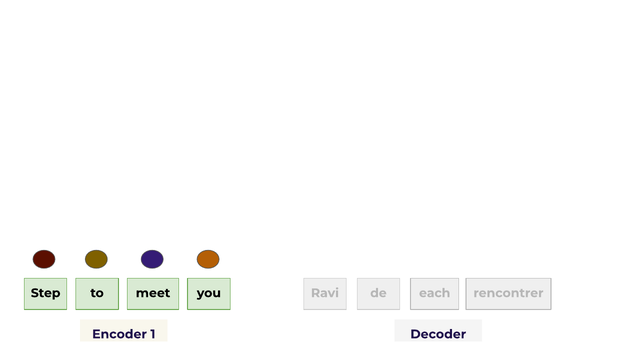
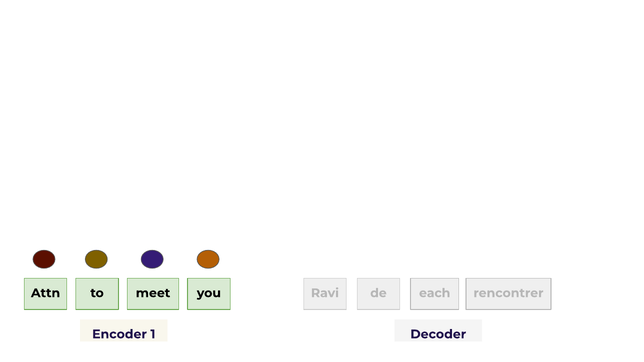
Step: Step -> Attn
